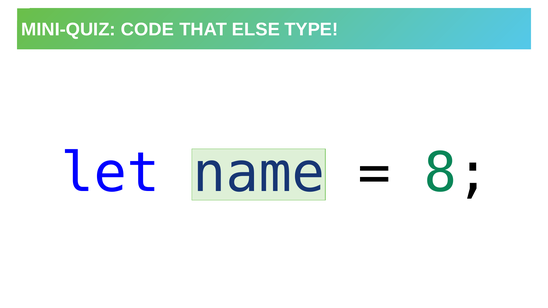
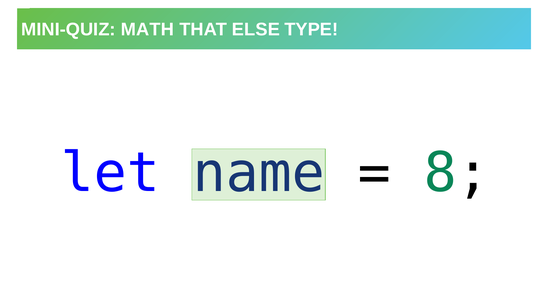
CODE: CODE -> MATH
